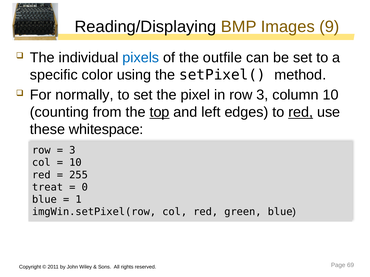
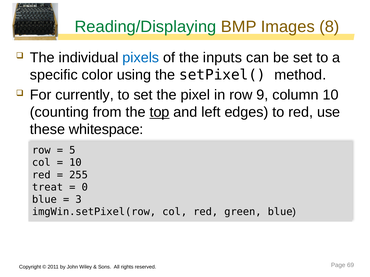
Reading/Displaying colour: black -> green
9: 9 -> 8
outfile: outfile -> inputs
normally: normally -> currently
row 3: 3 -> 9
red at (301, 112) underline: present -> none
3 at (72, 151): 3 -> 5
1: 1 -> 3
